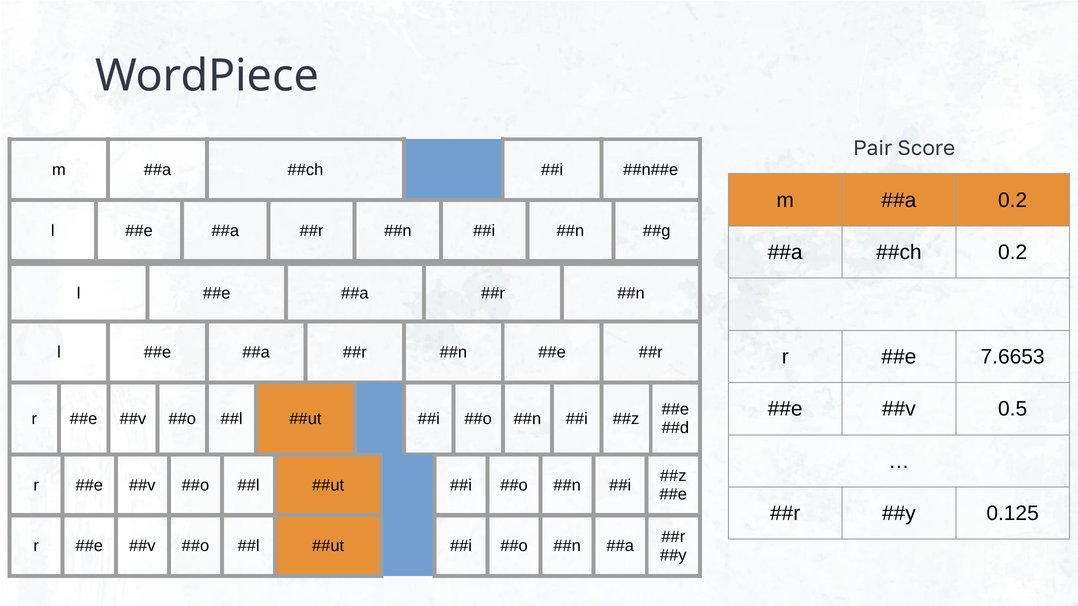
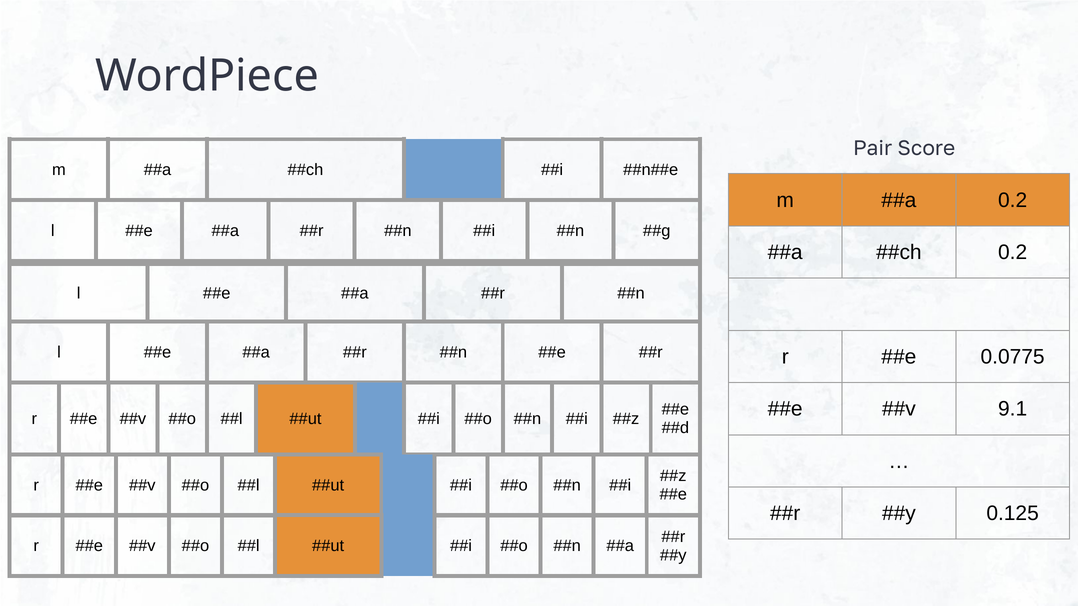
7.6653: 7.6653 -> 0.0775
0.5: 0.5 -> 9.1
